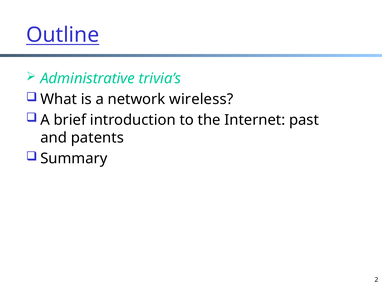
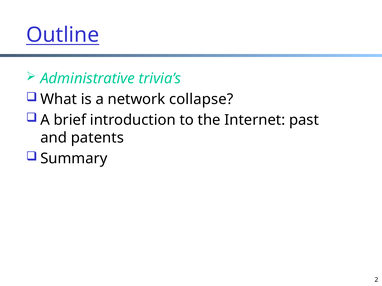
wireless: wireless -> collapse
